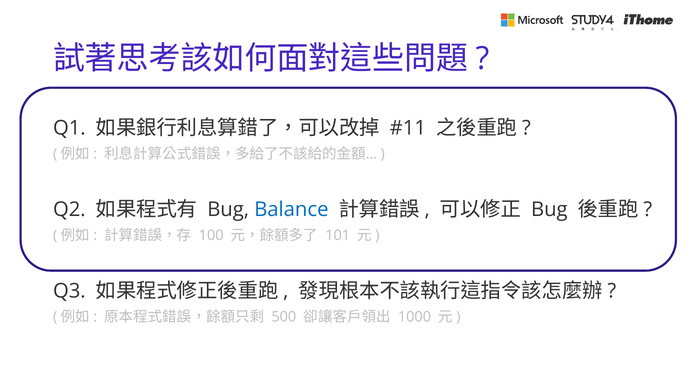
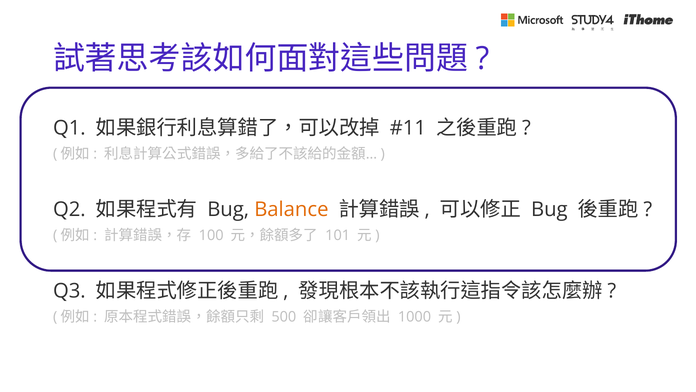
Balance colour: blue -> orange
